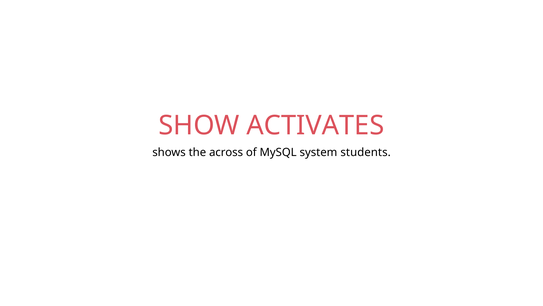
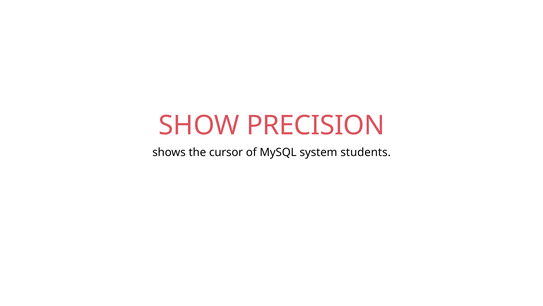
ACTIVATES: ACTIVATES -> PRECISION
across: across -> cursor
